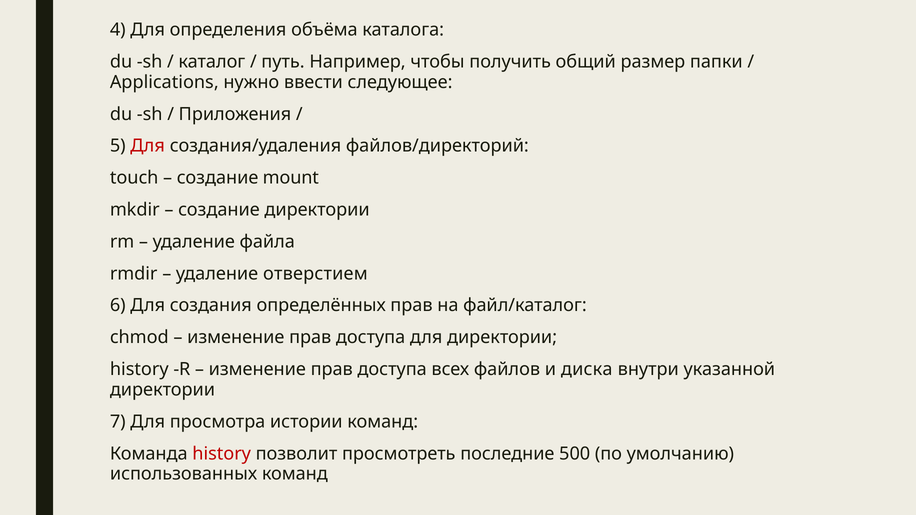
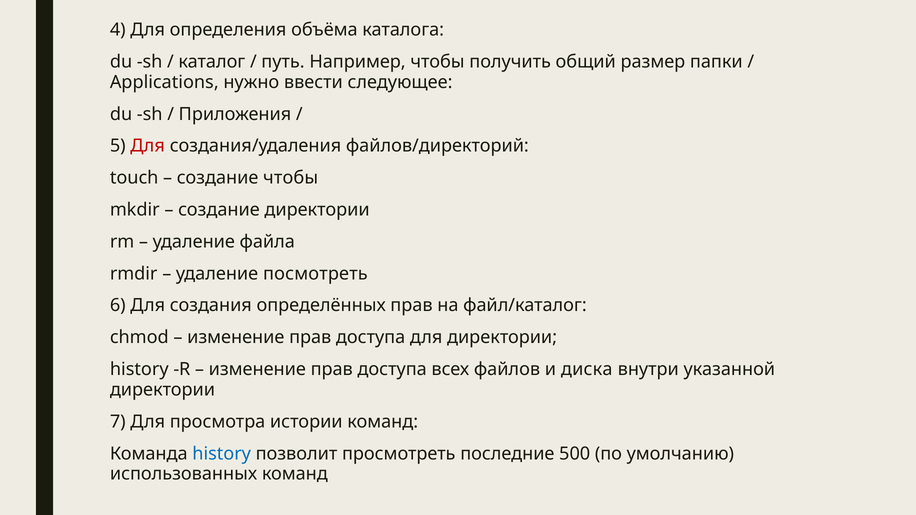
создание mount: mount -> чтобы
отверстием: отверстием -> посмотреть
history at (222, 454) colour: red -> blue
